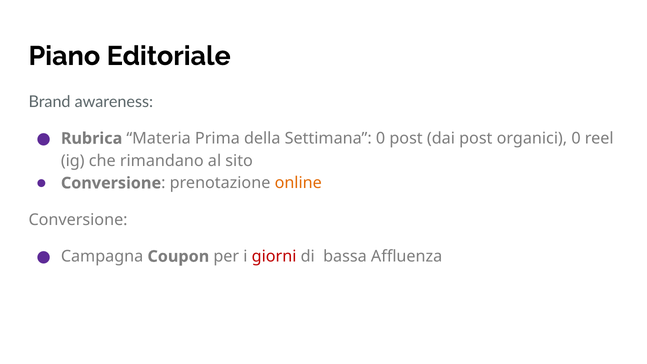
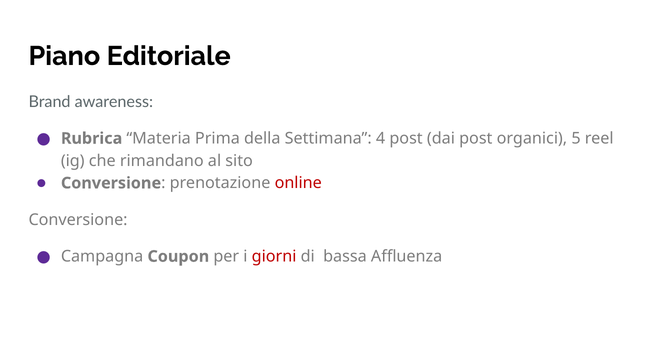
Settimana 0: 0 -> 4
organici 0: 0 -> 5
online colour: orange -> red
